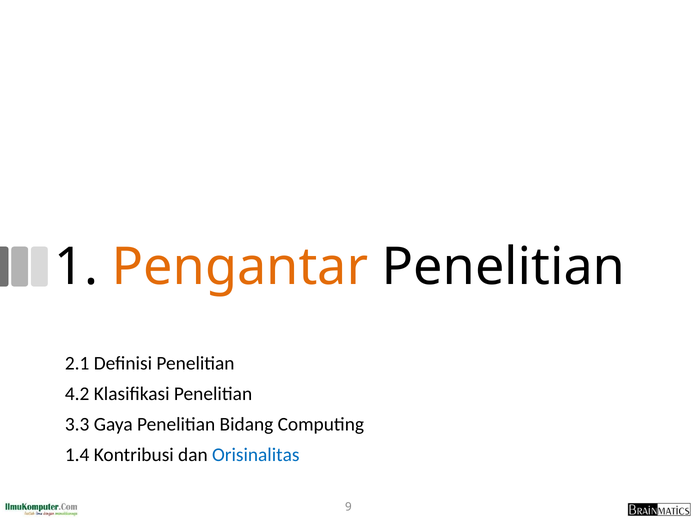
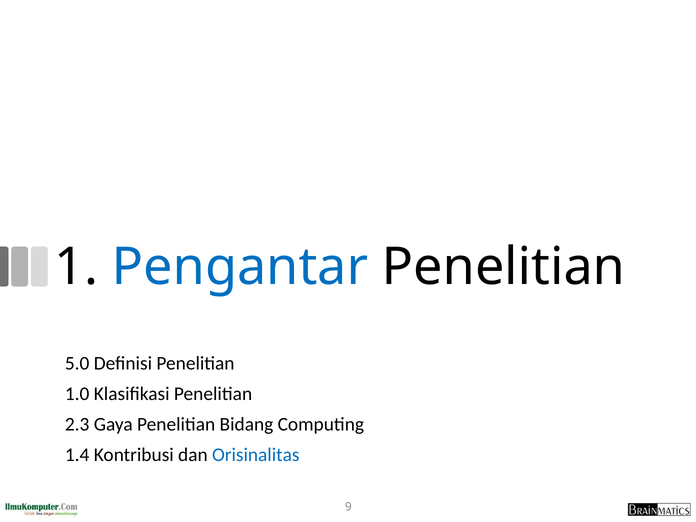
Pengantar colour: orange -> blue
2.1: 2.1 -> 5.0
4.2: 4.2 -> 1.0
3.3: 3.3 -> 2.3
